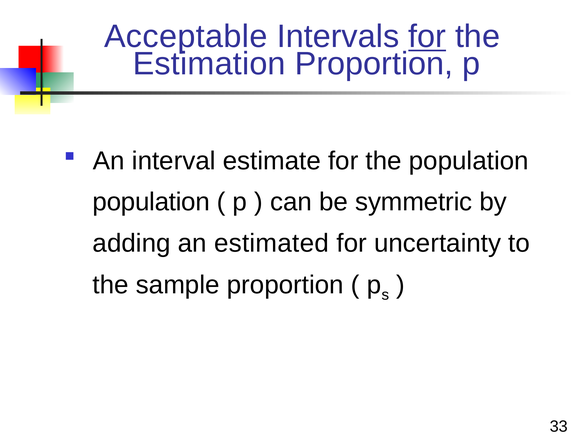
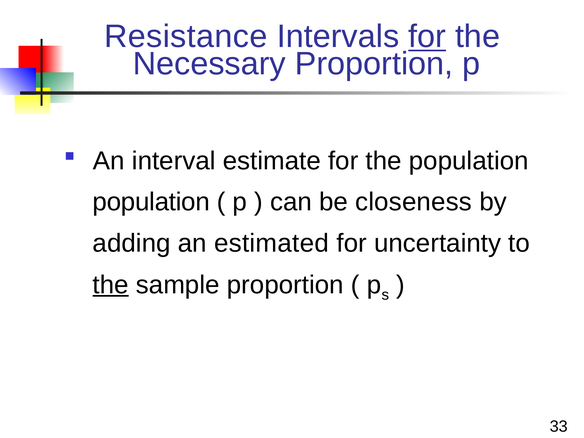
Acceptable: Acceptable -> Resistance
Estimation: Estimation -> Necessary
symmetric: symmetric -> closeness
the at (111, 285) underline: none -> present
